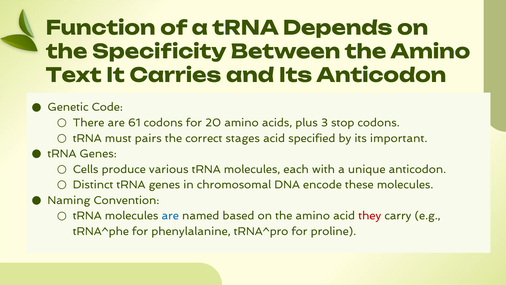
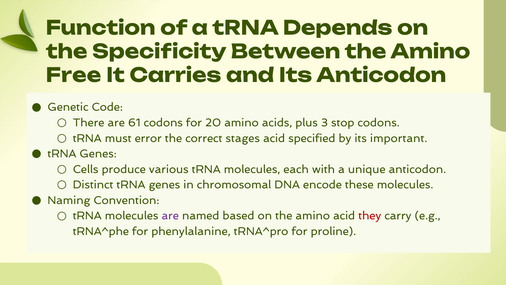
Text: Text -> Free
pairs: pairs -> error
are at (170, 216) colour: blue -> purple
